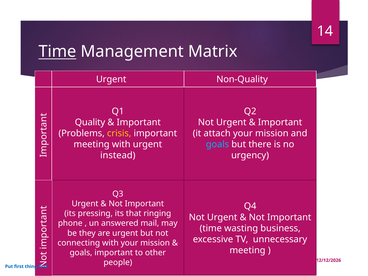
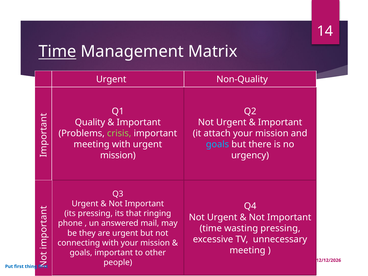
crisis colour: yellow -> light green
instead at (118, 155): instead -> mission
wasting business: business -> pressing
